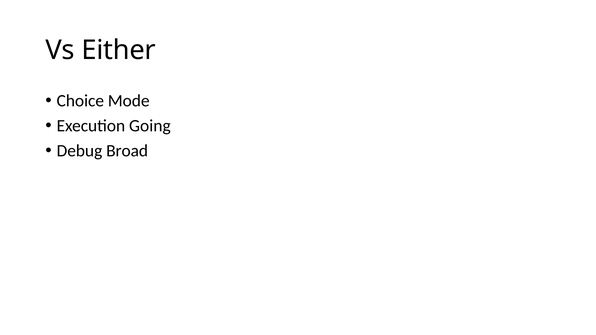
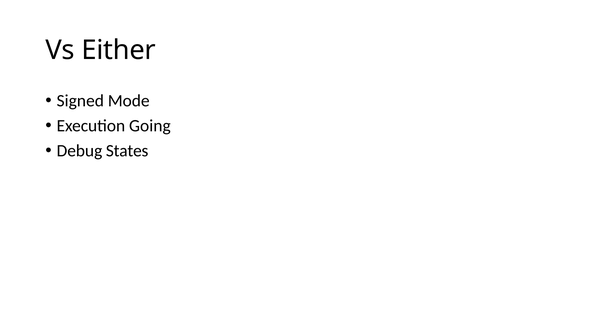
Choice: Choice -> Signed
Broad: Broad -> States
